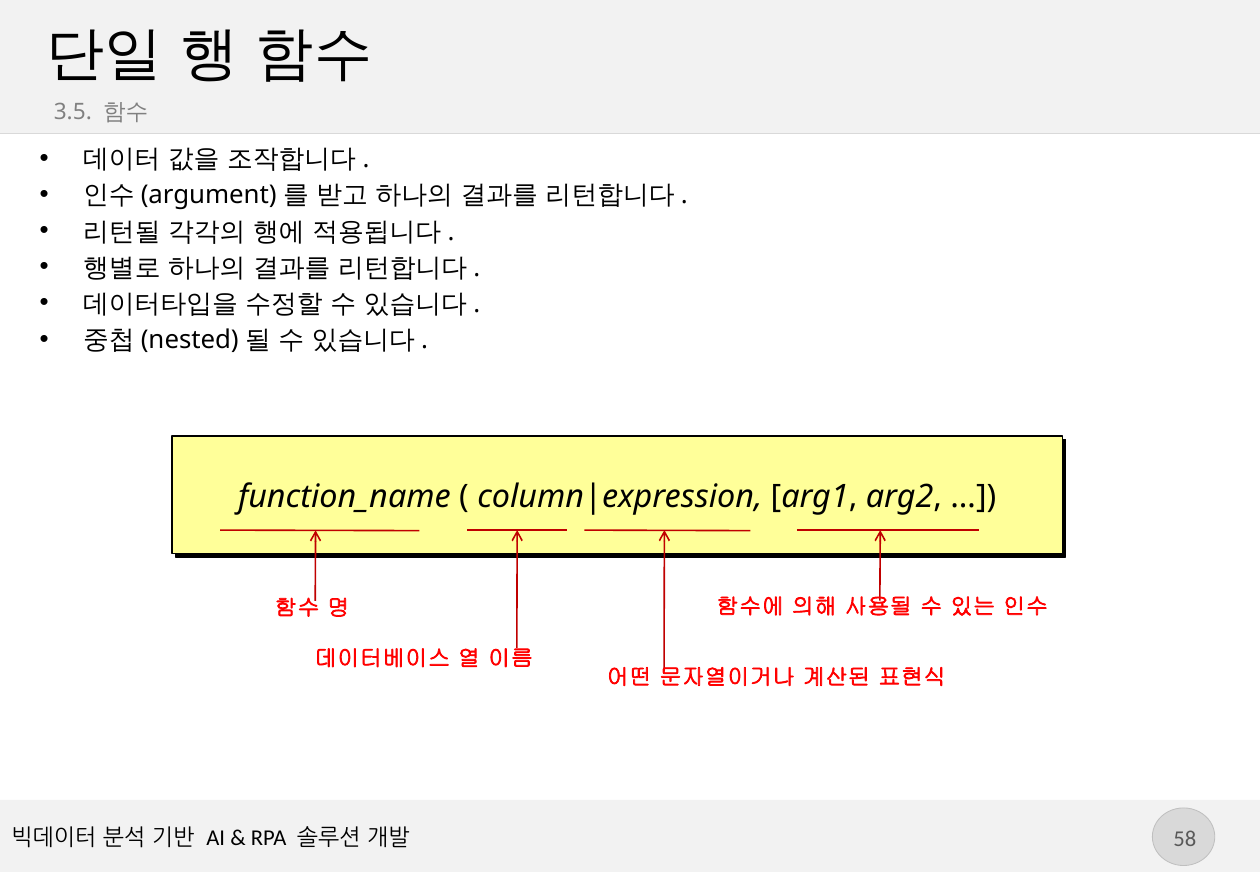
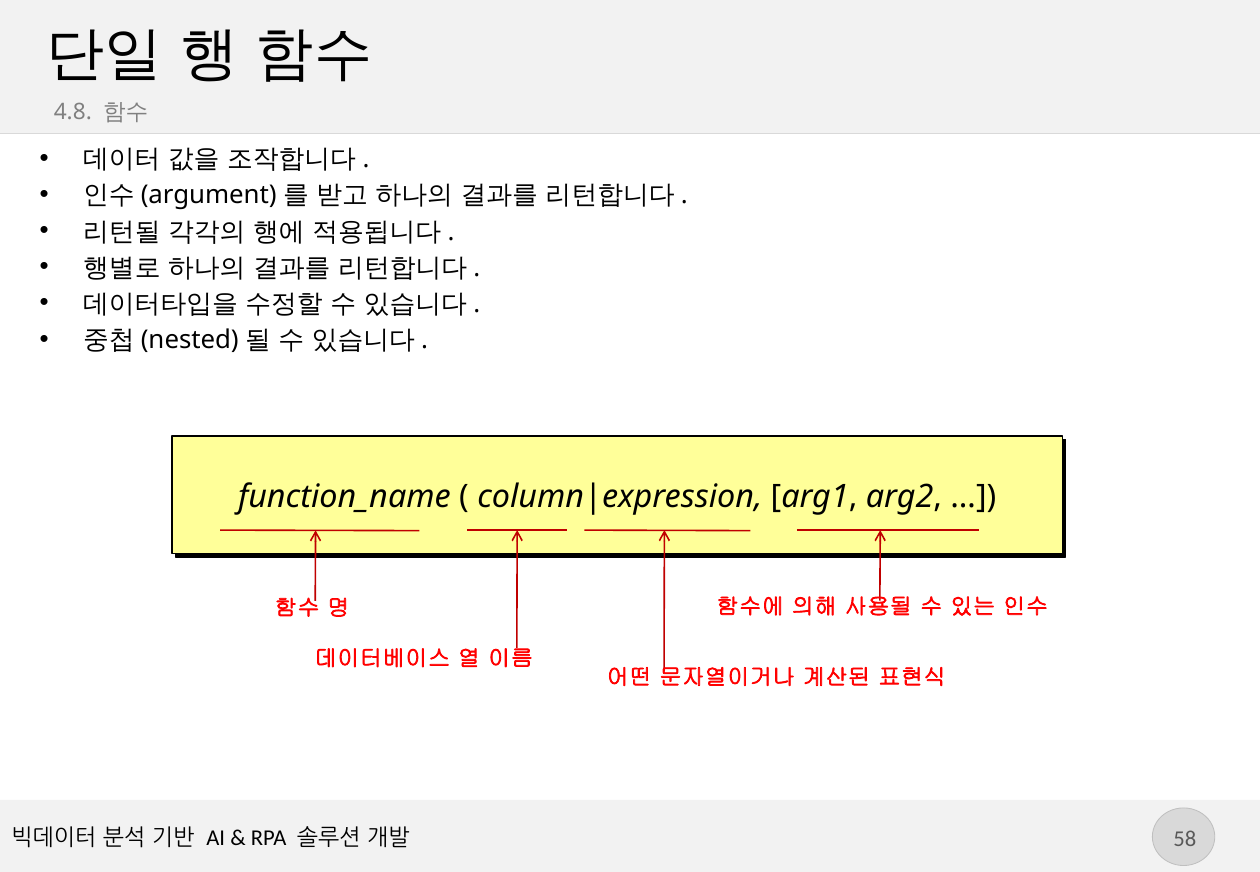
3.5: 3.5 -> 4.8
